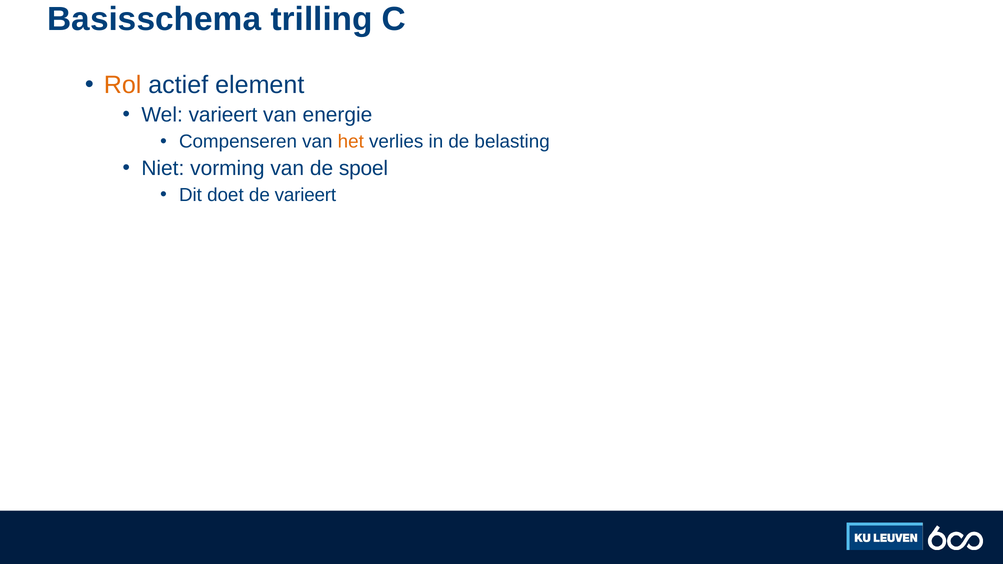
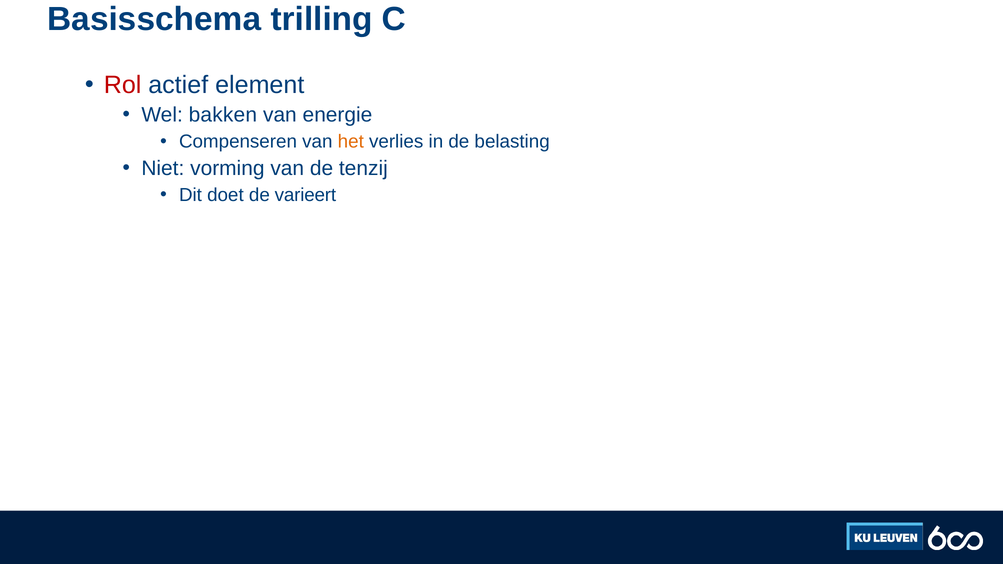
Rol colour: orange -> red
Wel varieert: varieert -> bakken
spoel: spoel -> tenzij
